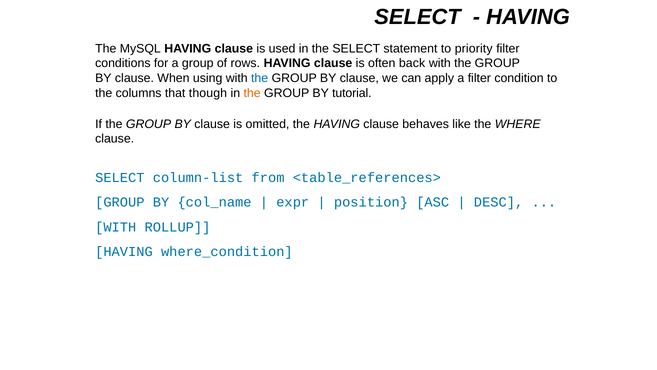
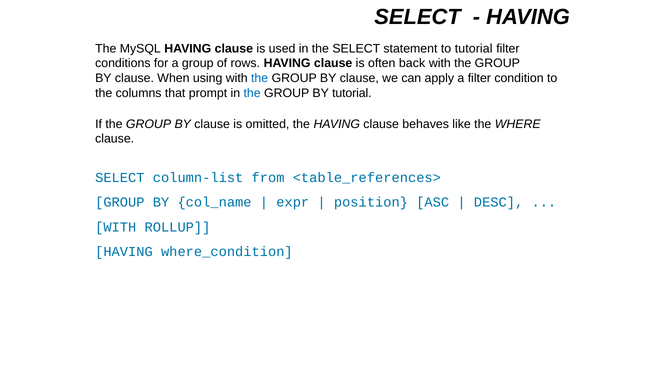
to priority: priority -> tutorial
though: though -> prompt
the at (252, 93) colour: orange -> blue
